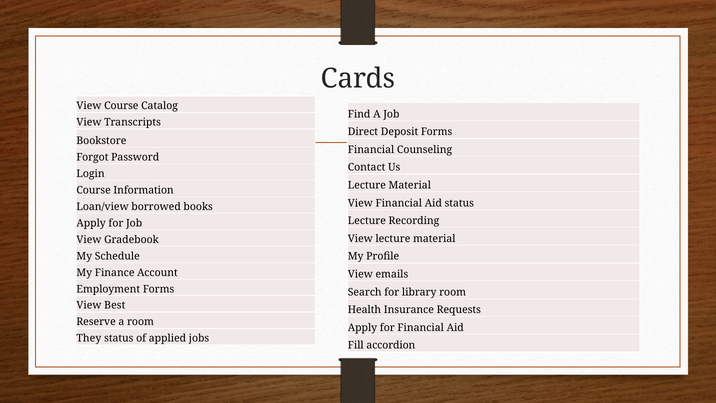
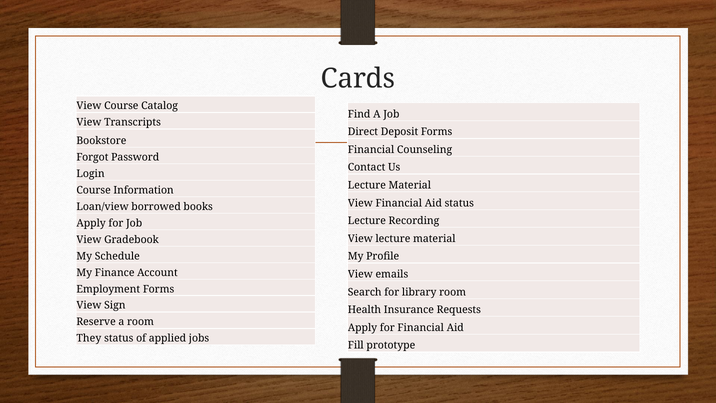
Best: Best -> Sign
accordion: accordion -> prototype
